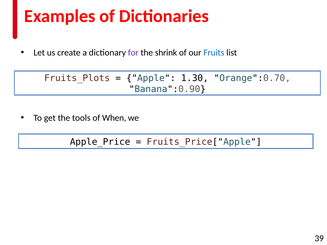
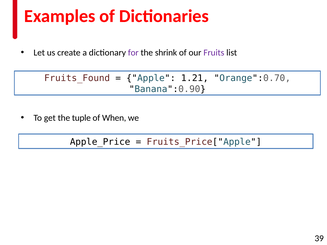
Fruits colour: blue -> purple
Fruits_Plots: Fruits_Plots -> Fruits_Found
1.30: 1.30 -> 1.21
tools: tools -> tuple
